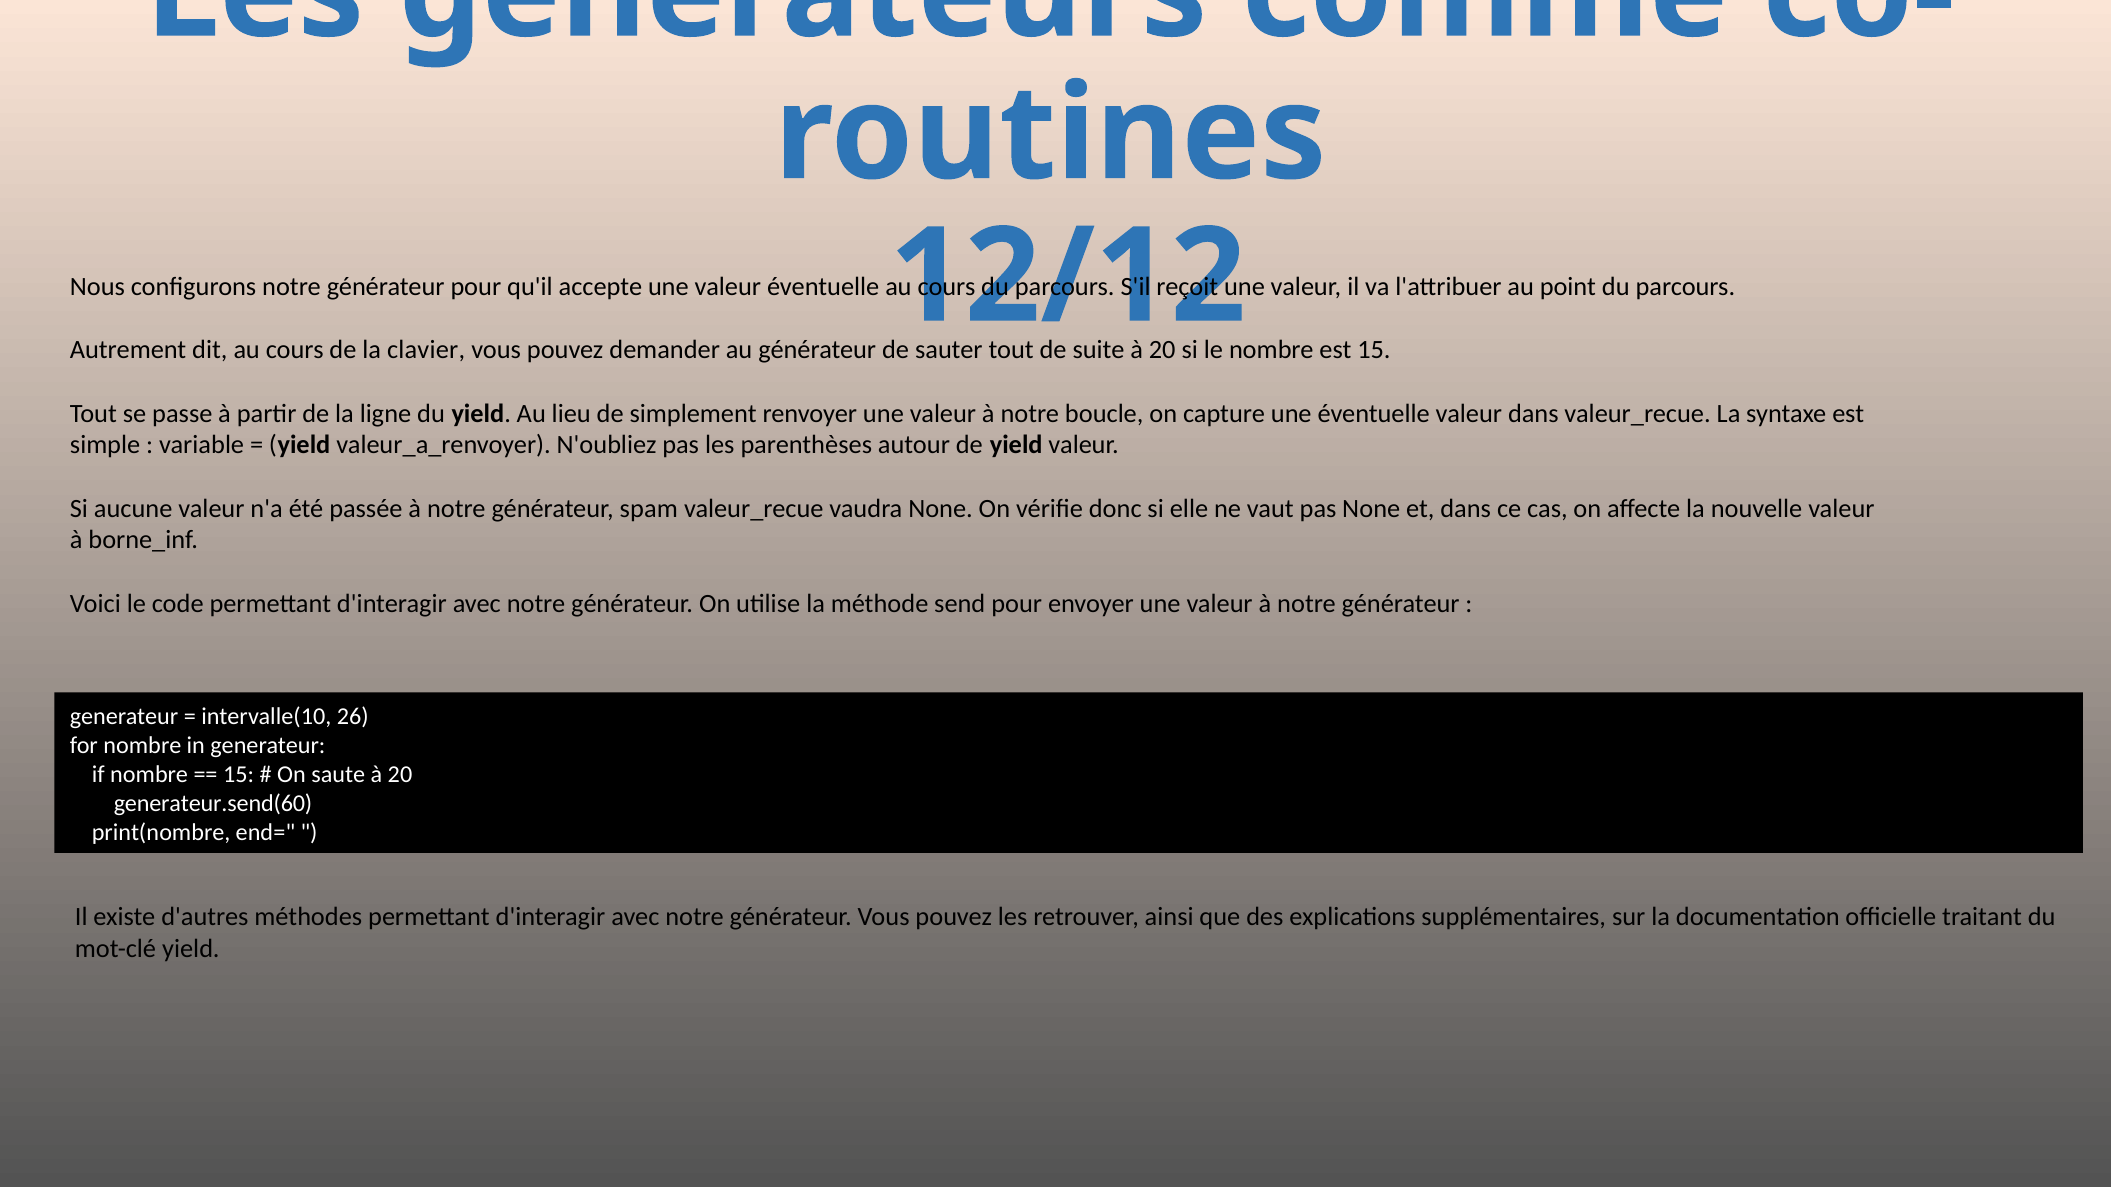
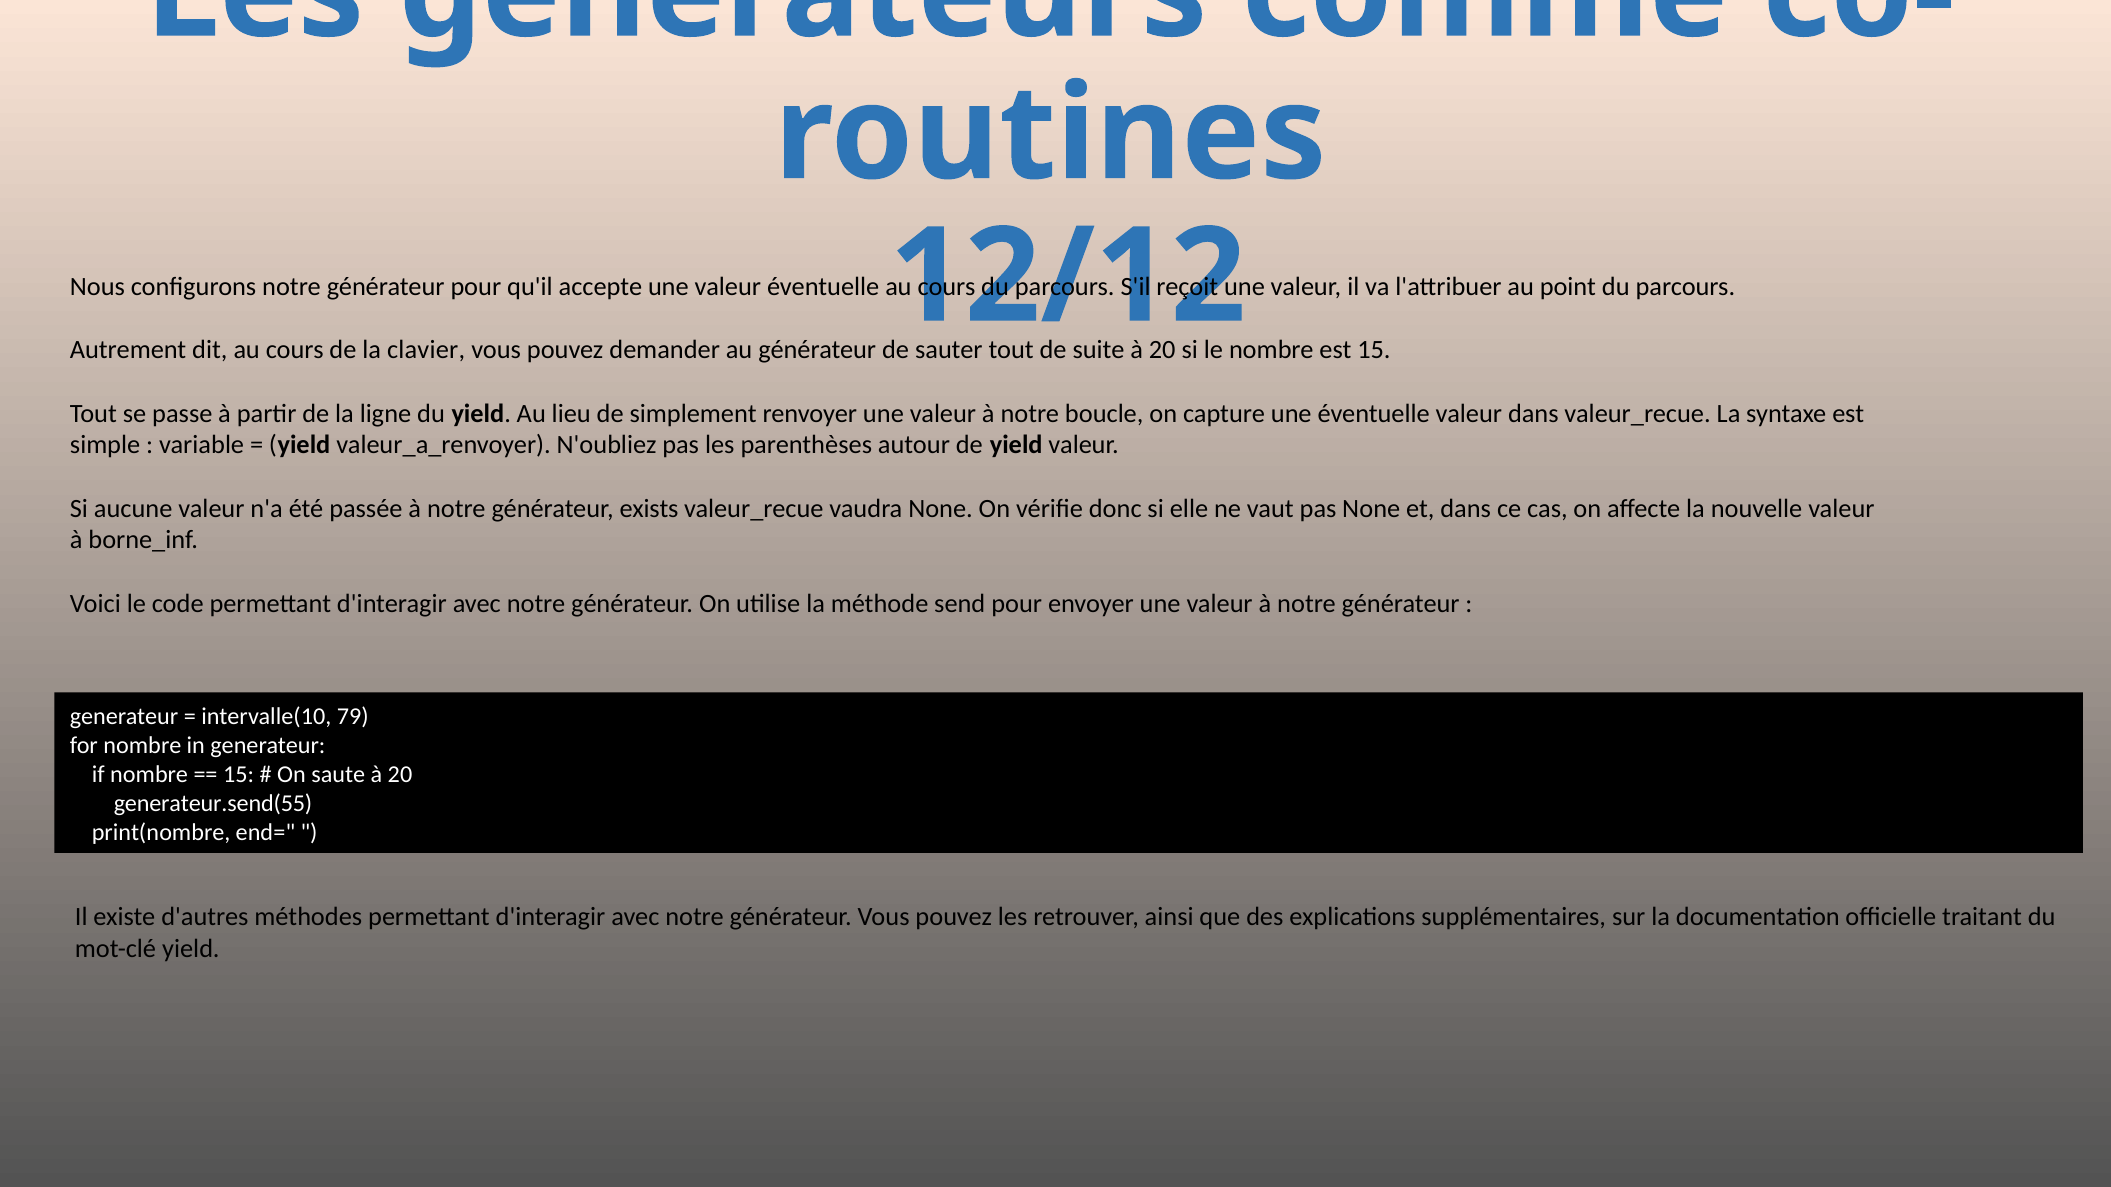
spam: spam -> exists
26: 26 -> 79
generateur.send(60: generateur.send(60 -> generateur.send(55
